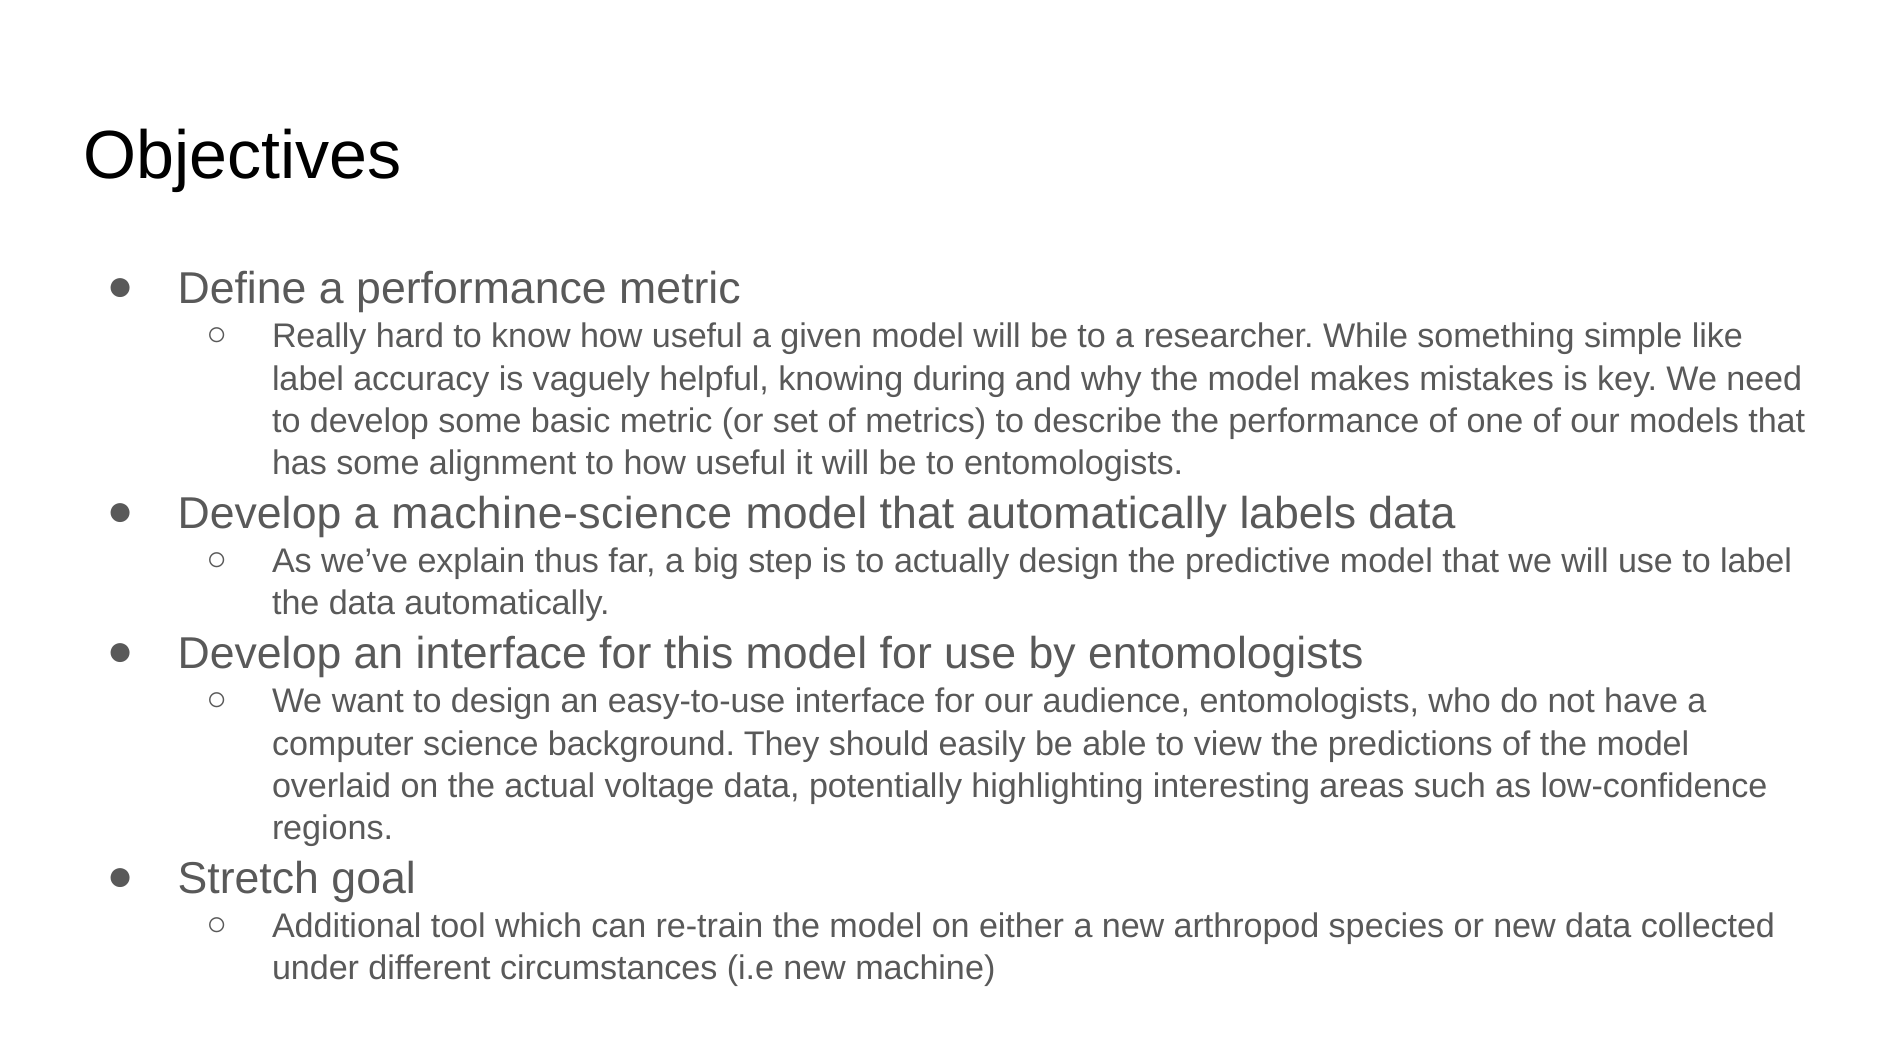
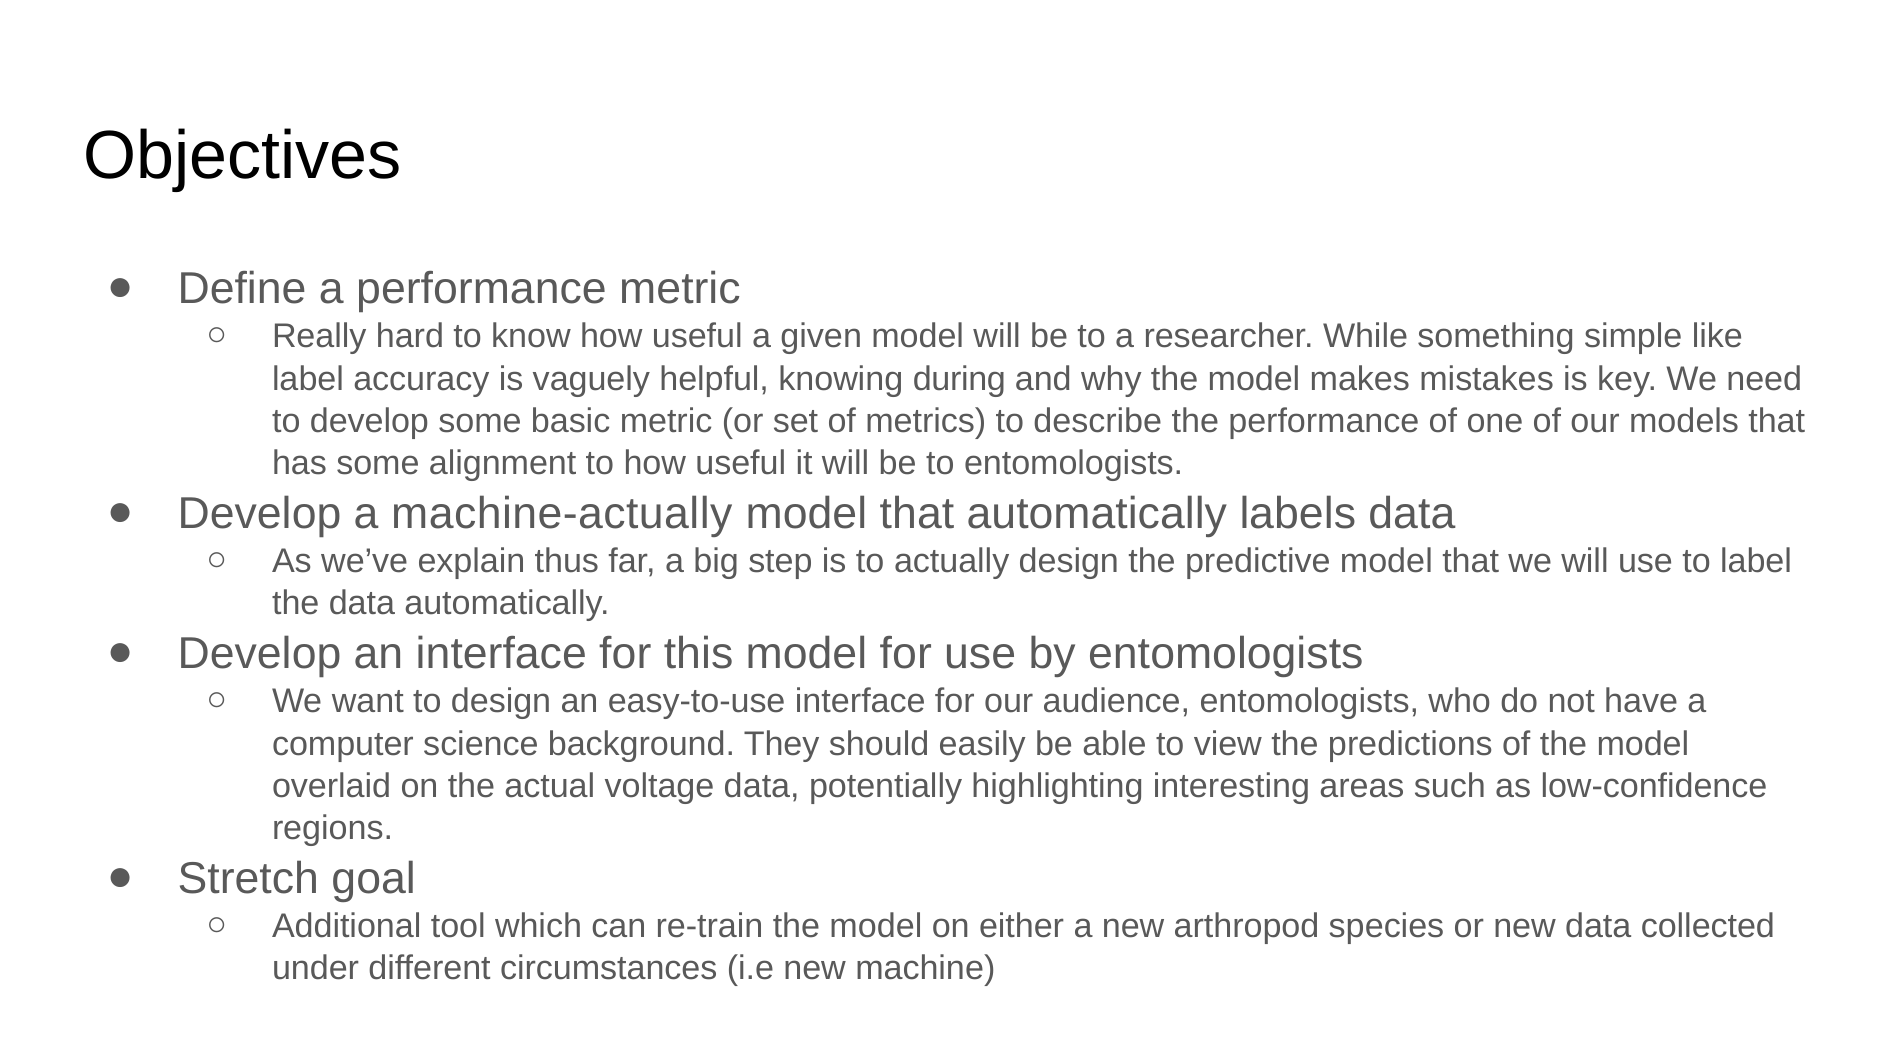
machine-science: machine-science -> machine-actually
